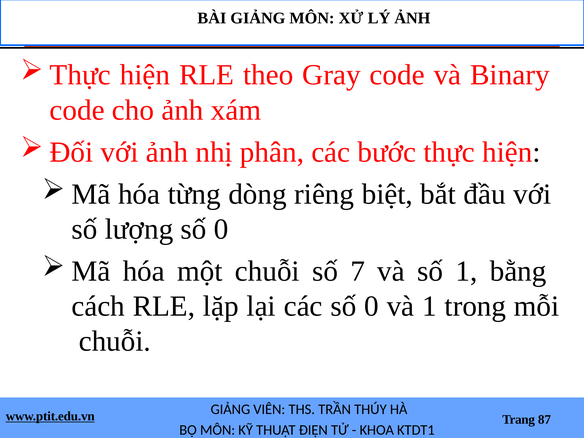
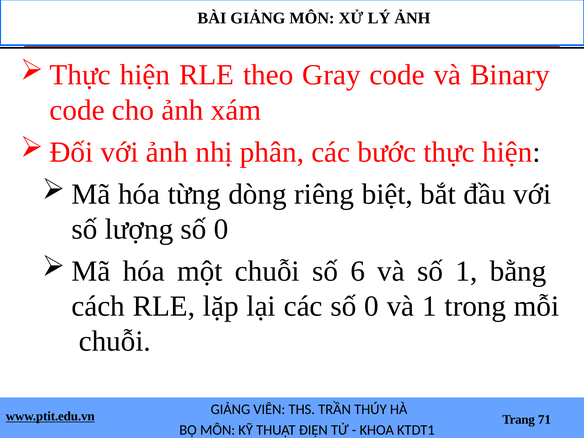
7: 7 -> 6
87: 87 -> 71
